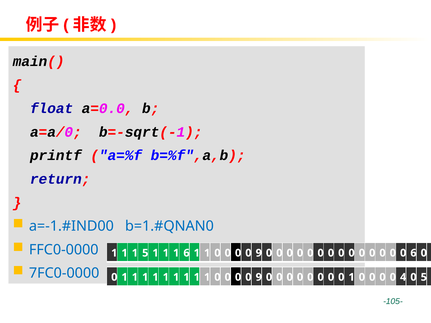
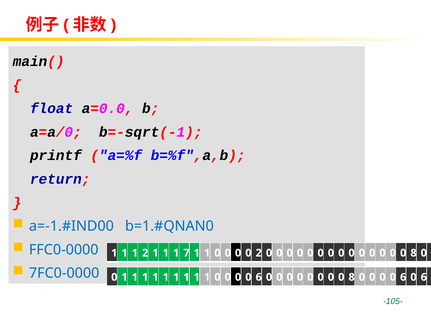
1 5: 5 -> 2
1 6: 6 -> 7
9 at (259, 253): 9 -> 2
6 at (413, 253): 6 -> 8
9 at (259, 277): 9 -> 6
1 at (352, 277): 1 -> 8
4 at (403, 277): 4 -> 6
5 at (424, 277): 5 -> 6
